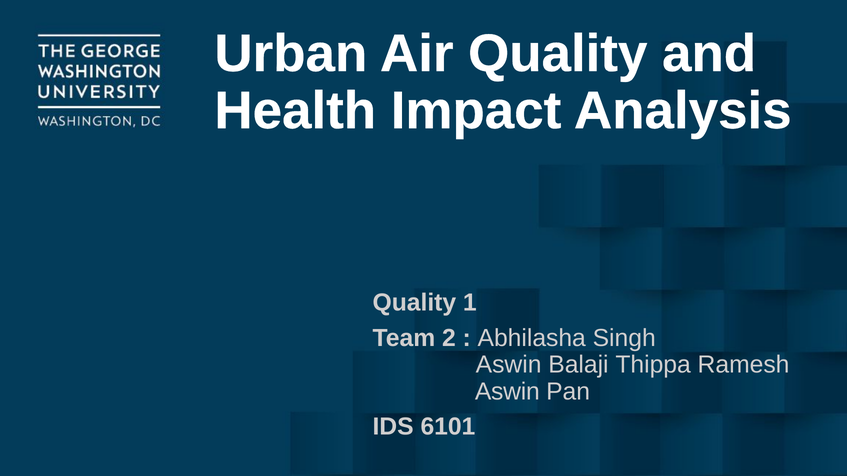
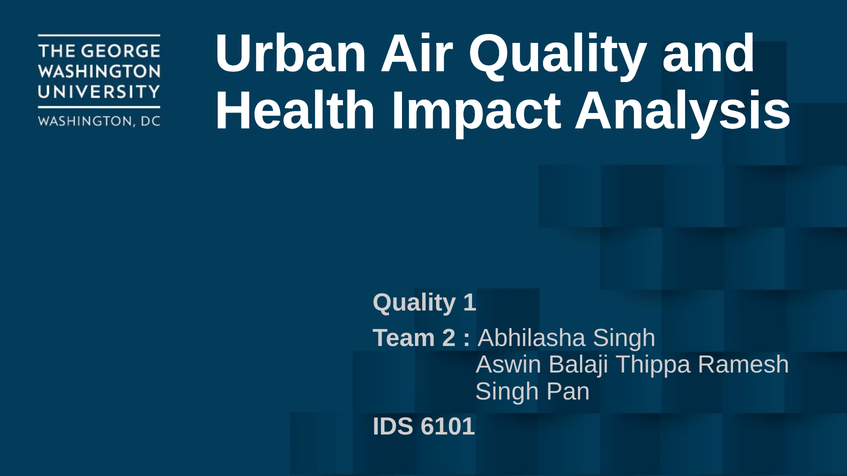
Aswin at (507, 392): Aswin -> Singh
